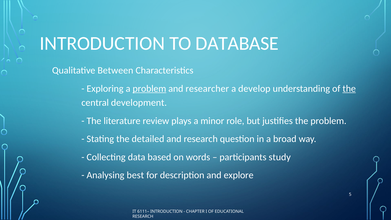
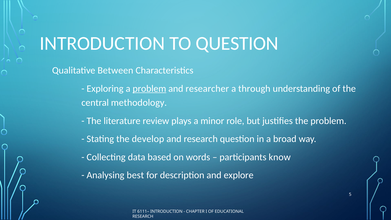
TO DATABASE: DATABASE -> QUESTION
develop: develop -> through
the at (349, 89) underline: present -> none
development: development -> methodology
detailed: detailed -> develop
study: study -> know
